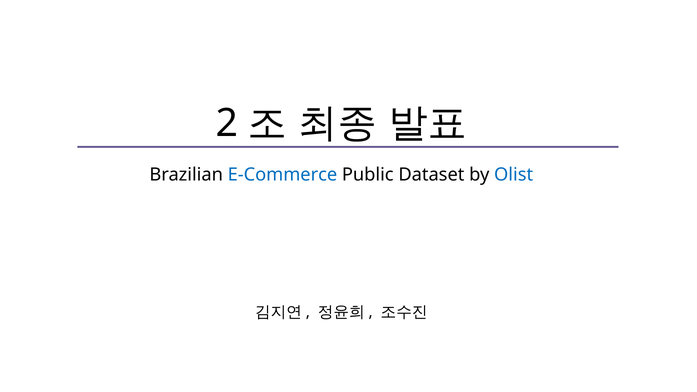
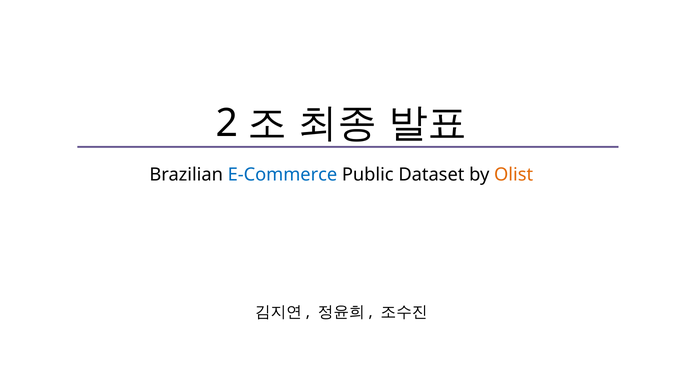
Olist colour: blue -> orange
